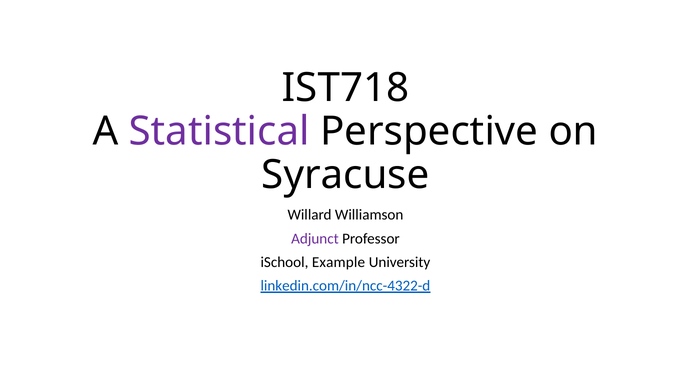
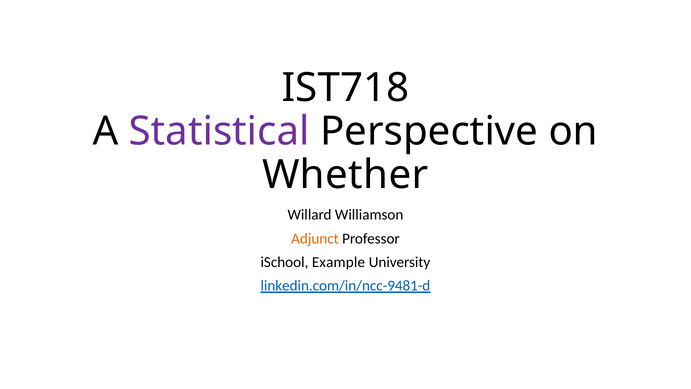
Syracuse: Syracuse -> Whether
Adjunct colour: purple -> orange
linkedin.com/in/ncc-4322-d: linkedin.com/in/ncc-4322-d -> linkedin.com/in/ncc-9481-d
